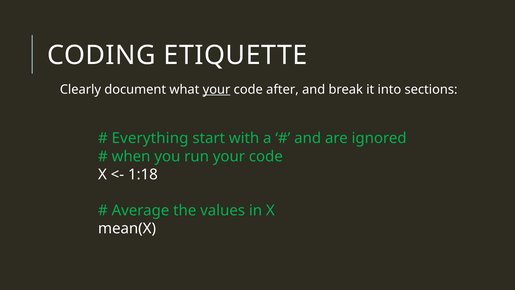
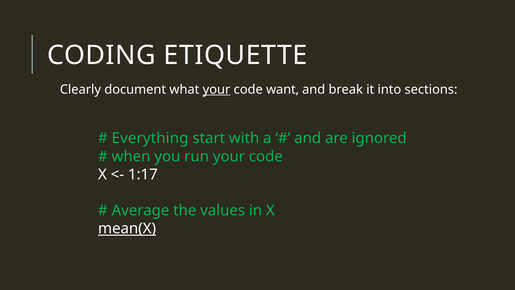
after: after -> want
1:18: 1:18 -> 1:17
mean(X underline: none -> present
